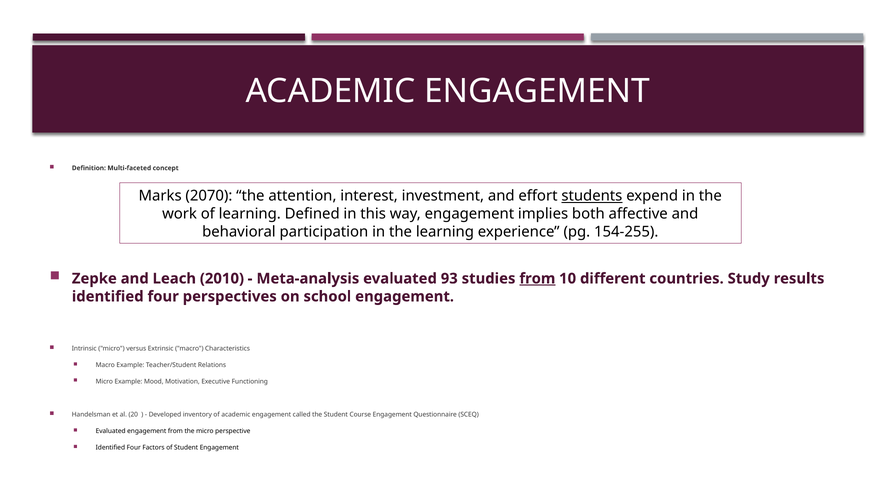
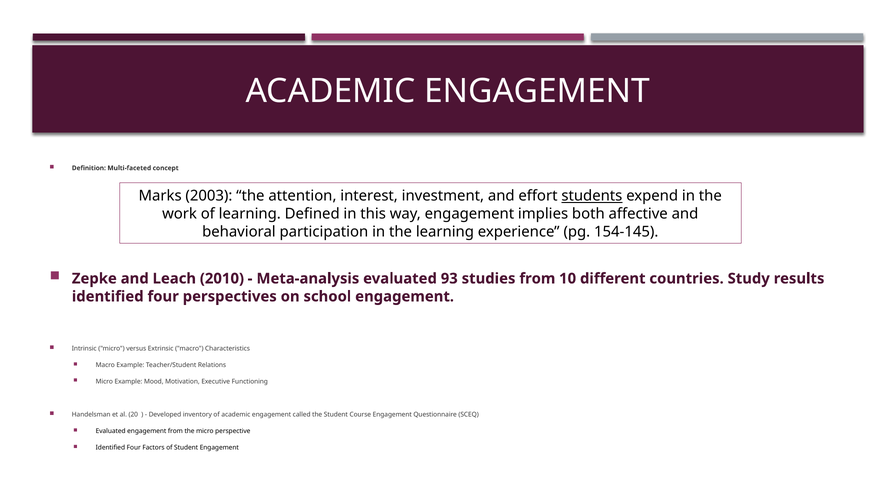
2070: 2070 -> 2003
154-255: 154-255 -> 154-145
from at (537, 279) underline: present -> none
